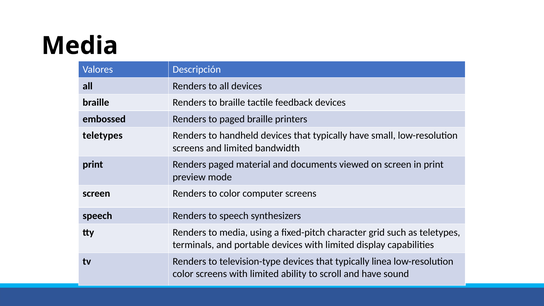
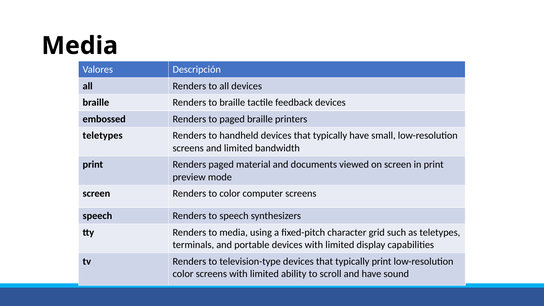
typically linea: linea -> print
